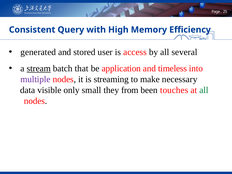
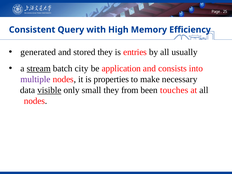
stored user: user -> they
access: access -> entries
several: several -> usually
that: that -> city
timeless: timeless -> consists
streaming: streaming -> properties
visible underline: none -> present
all at (204, 90) colour: green -> black
